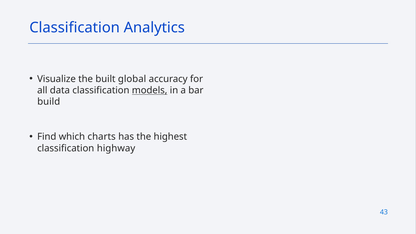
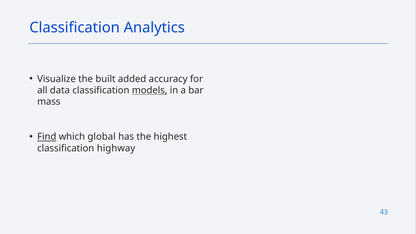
global: global -> added
build: build -> mass
Find underline: none -> present
charts: charts -> global
